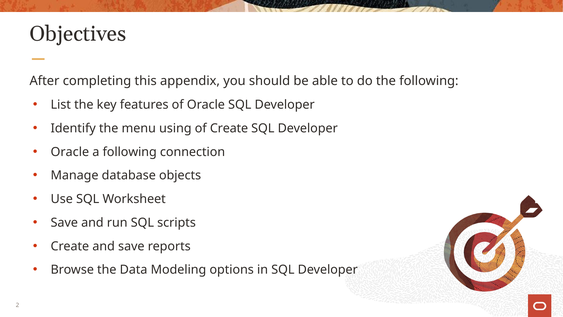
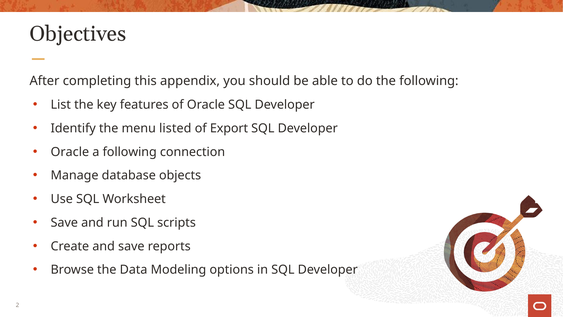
using: using -> listed
of Create: Create -> Export
